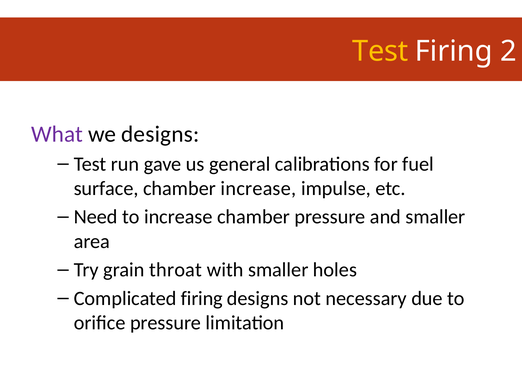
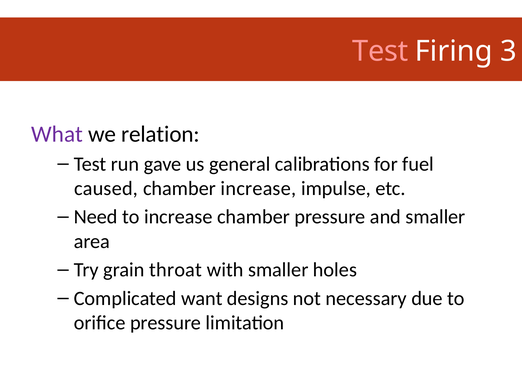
Test at (380, 51) colour: yellow -> pink
2: 2 -> 3
we designs: designs -> relation
surface: surface -> caused
Complicated firing: firing -> want
